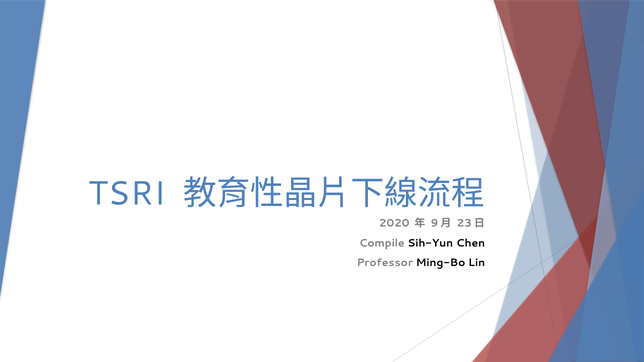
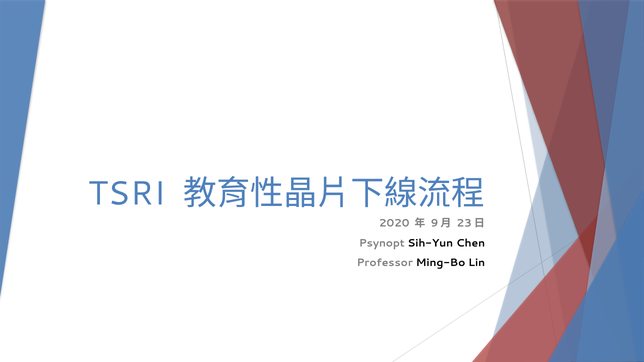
Compile: Compile -> Psynopt
